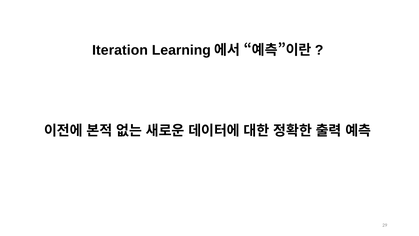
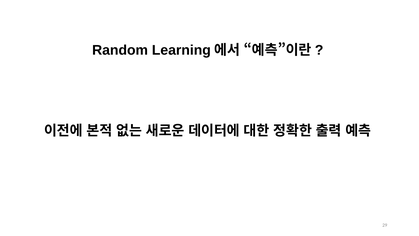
Iteration: Iteration -> Random
